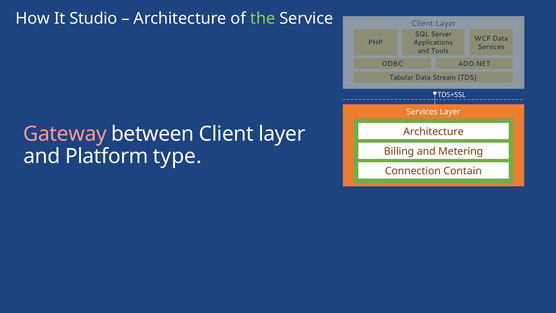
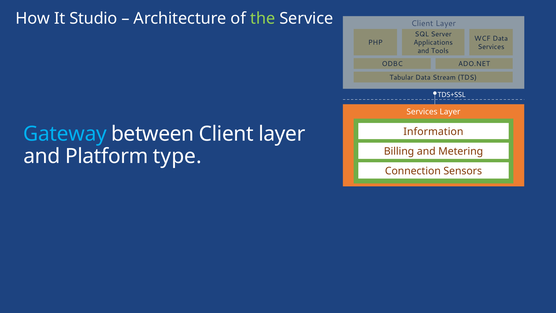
Gateway colour: pink -> light blue
Architecture at (433, 132): Architecture -> Information
Contain: Contain -> Sensors
